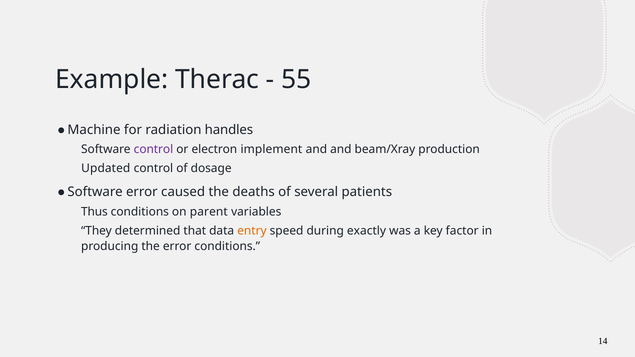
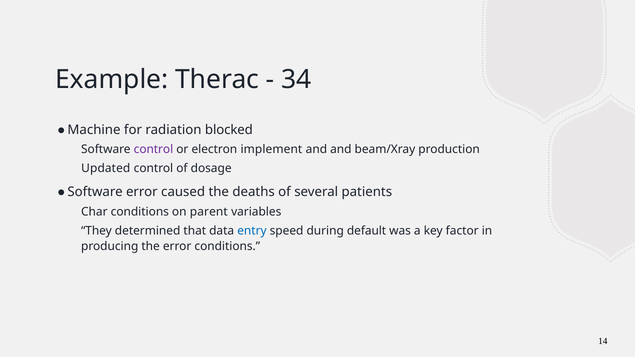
55: 55 -> 34
handles: handles -> blocked
Thus: Thus -> Char
entry colour: orange -> blue
exactly: exactly -> default
